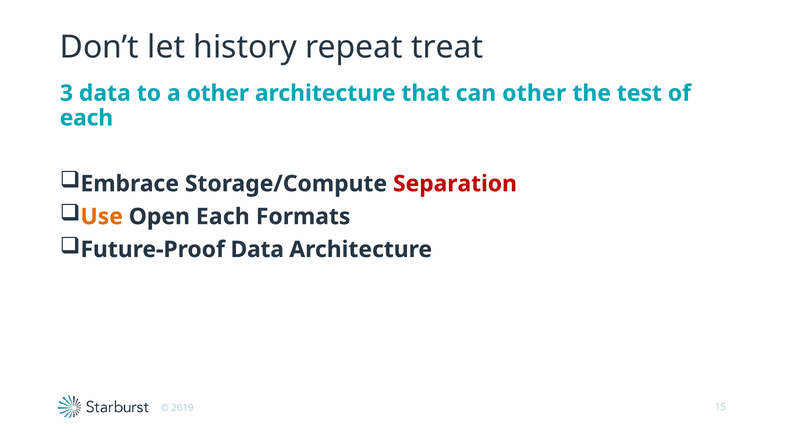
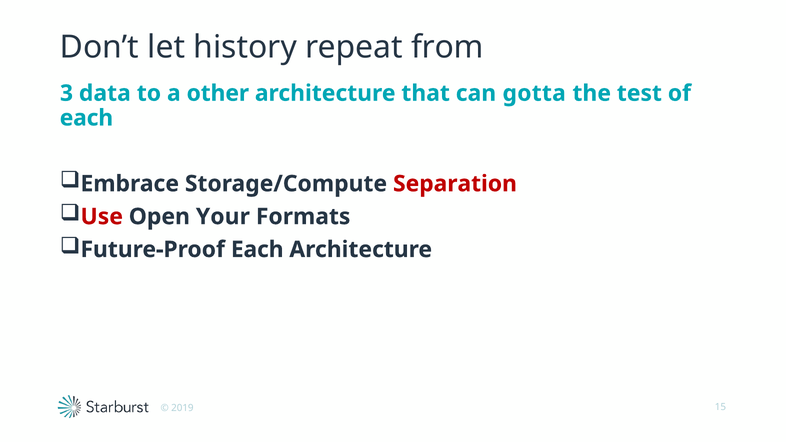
treat: treat -> from
can other: other -> gotta
Use colour: orange -> red
Open Each: Each -> Your
Future-Proof Data: Data -> Each
